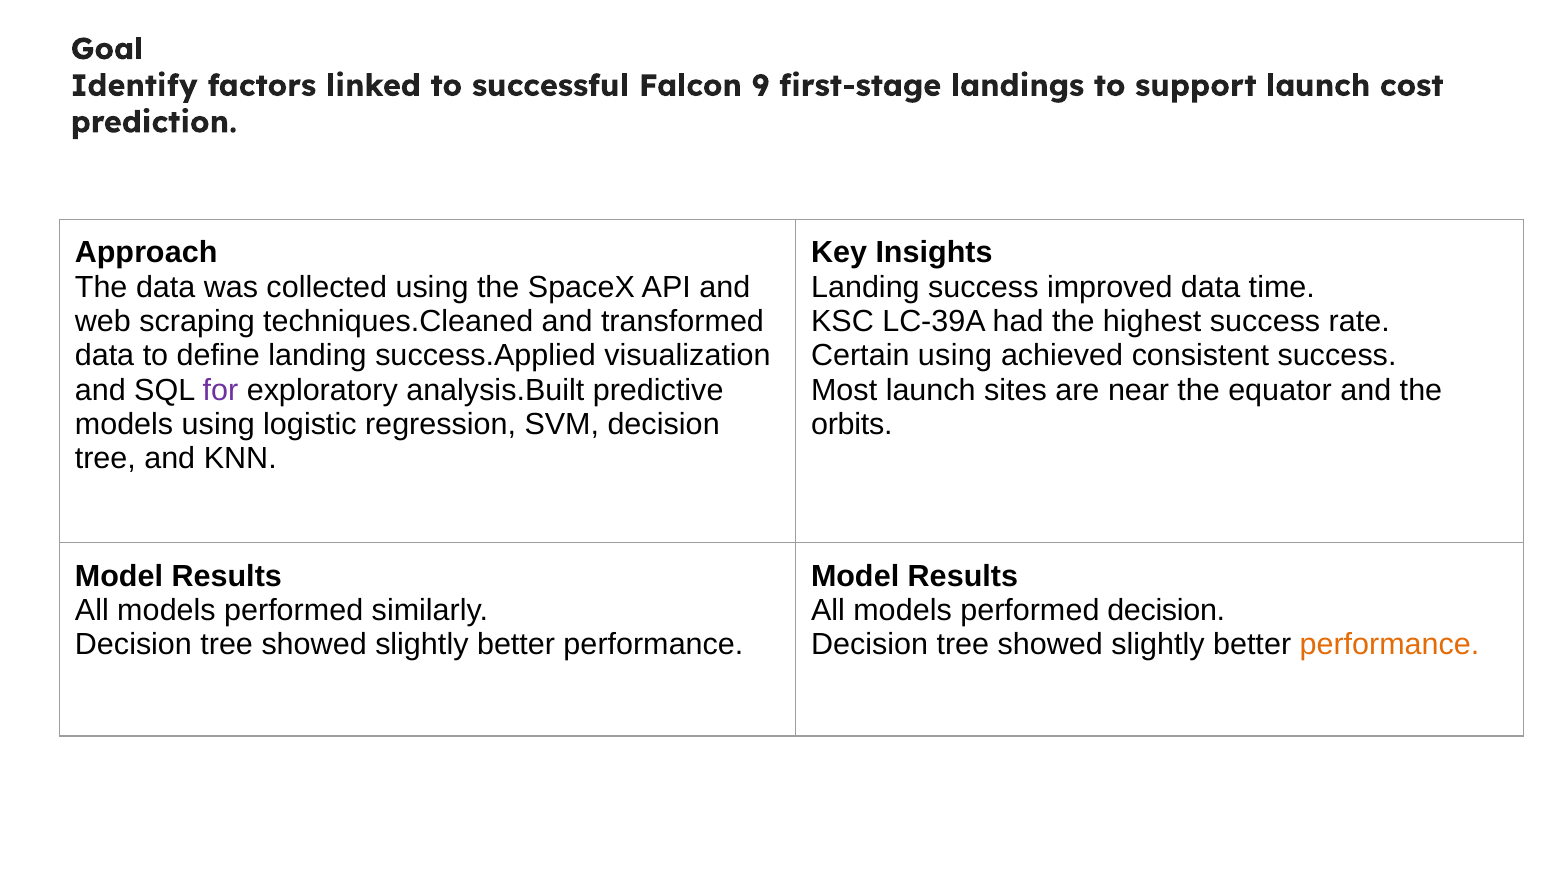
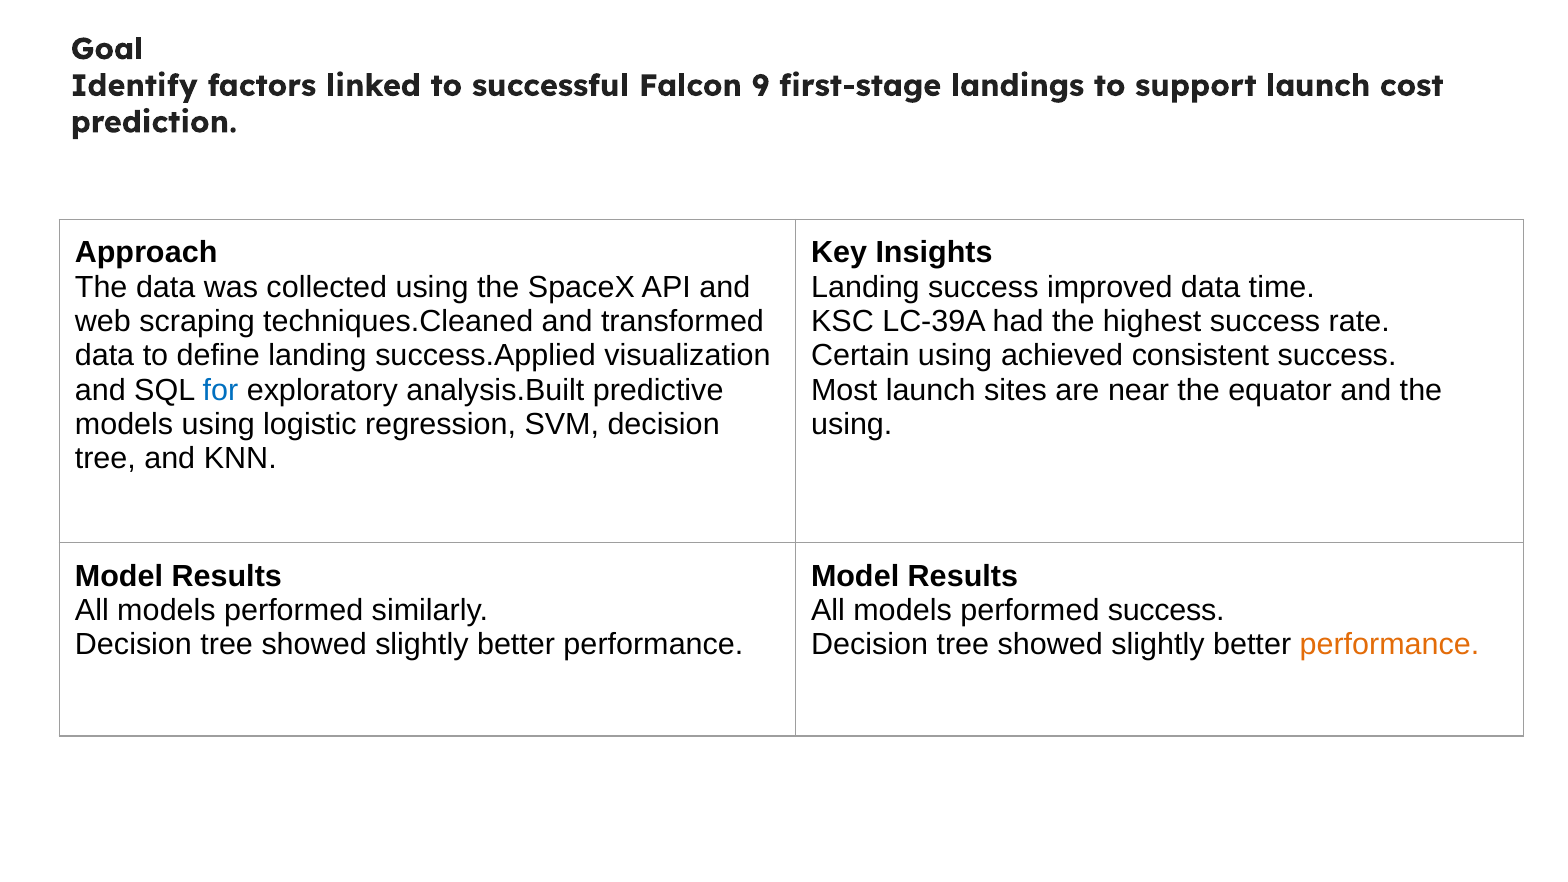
for colour: purple -> blue
orbits at (852, 424): orbits -> using
performed decision: decision -> success
